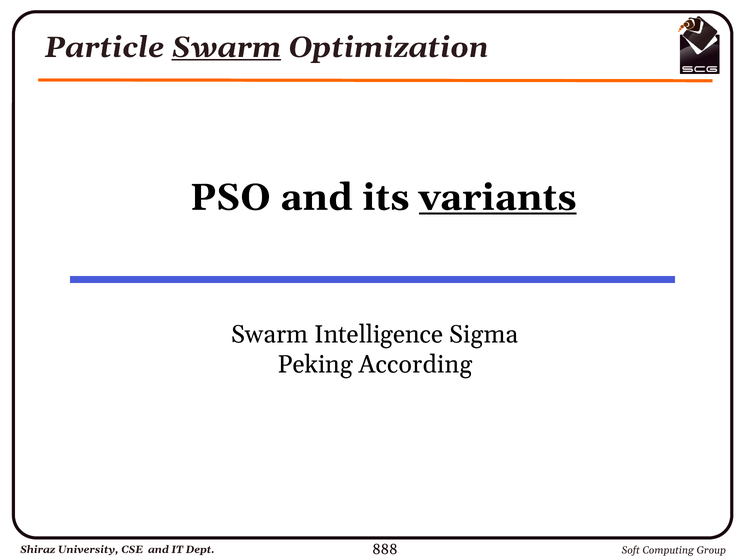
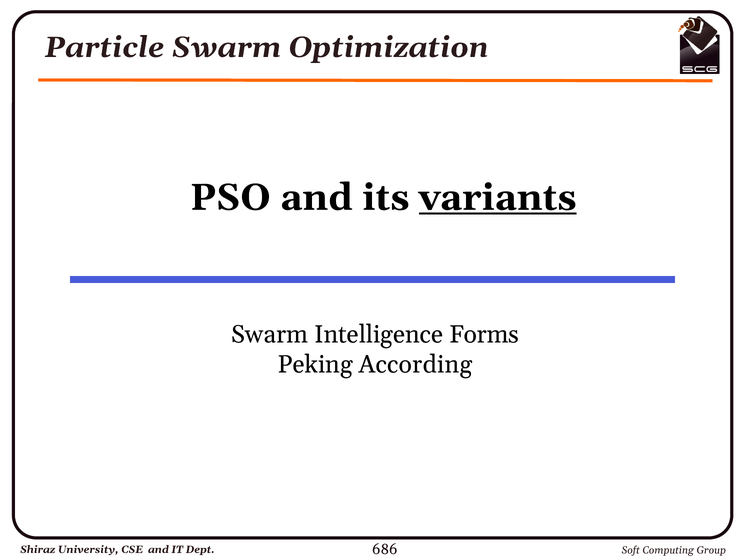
Swarm at (226, 47) underline: present -> none
Sigma: Sigma -> Forms
888: 888 -> 686
